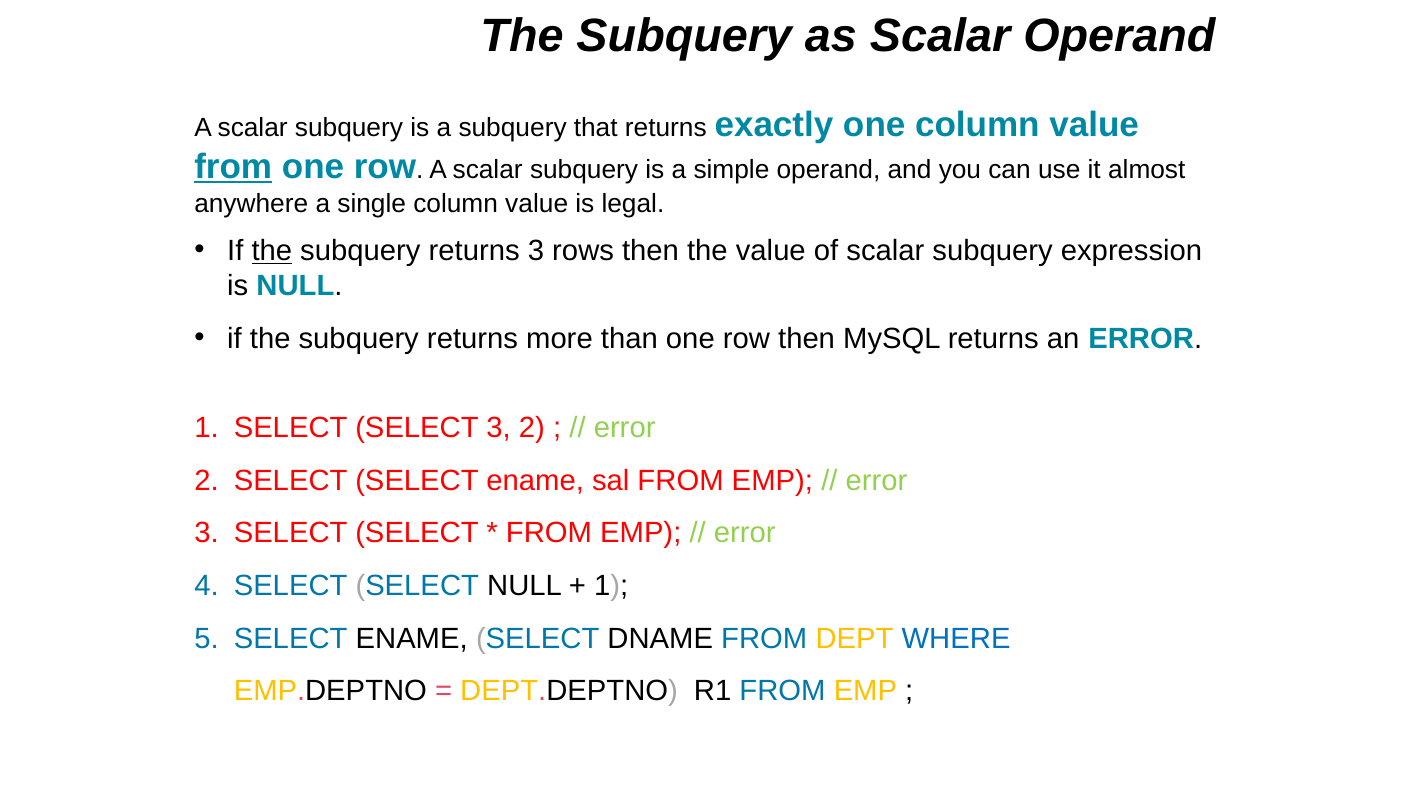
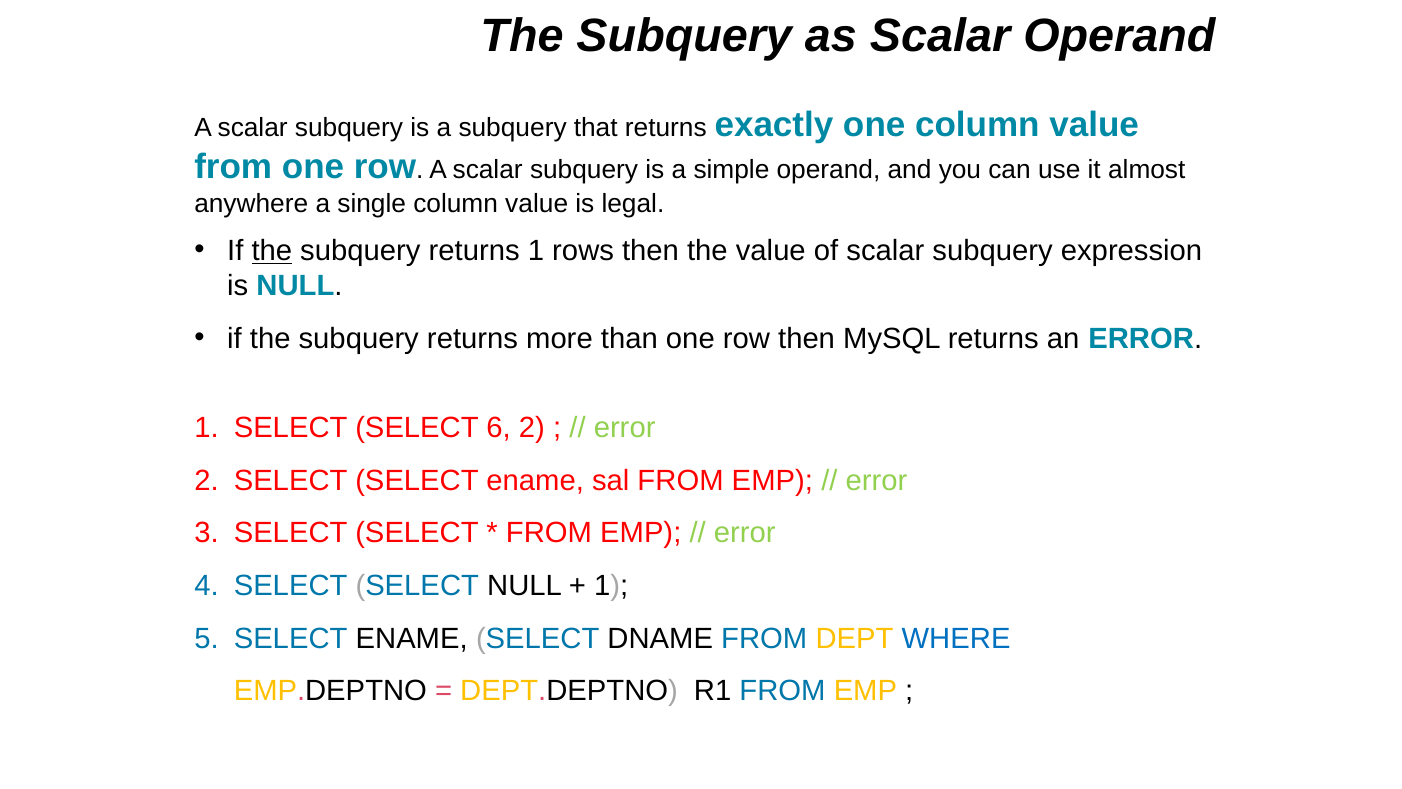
from at (233, 167) underline: present -> none
returns 3: 3 -> 1
SELECT 3: 3 -> 6
